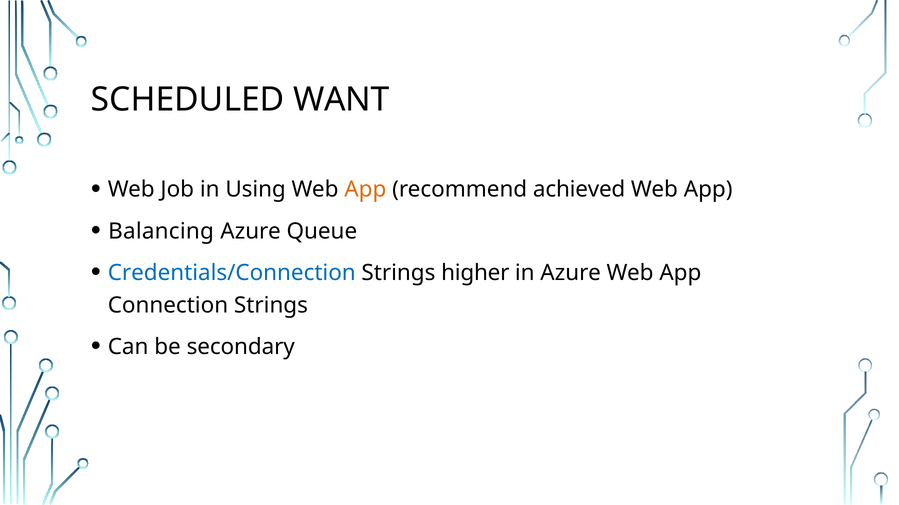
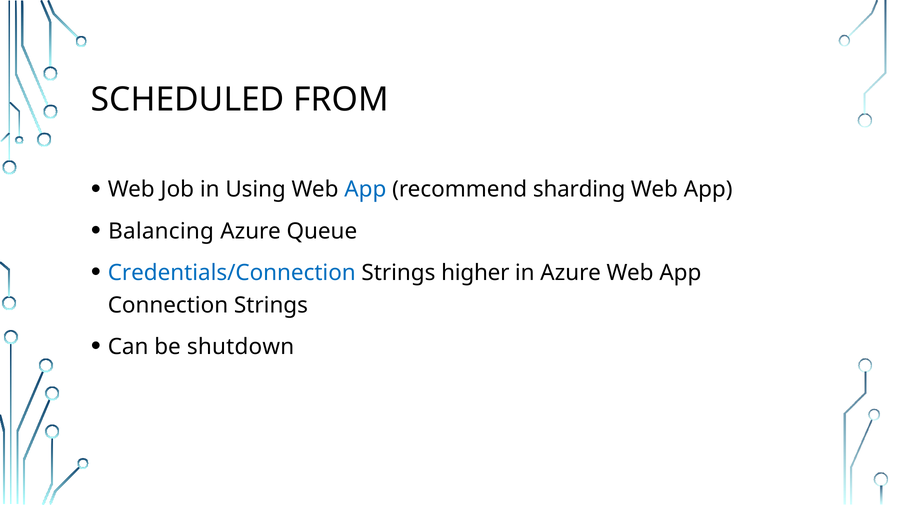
WANT: WANT -> FROM
App at (365, 190) colour: orange -> blue
achieved: achieved -> sharding
secondary: secondary -> shutdown
